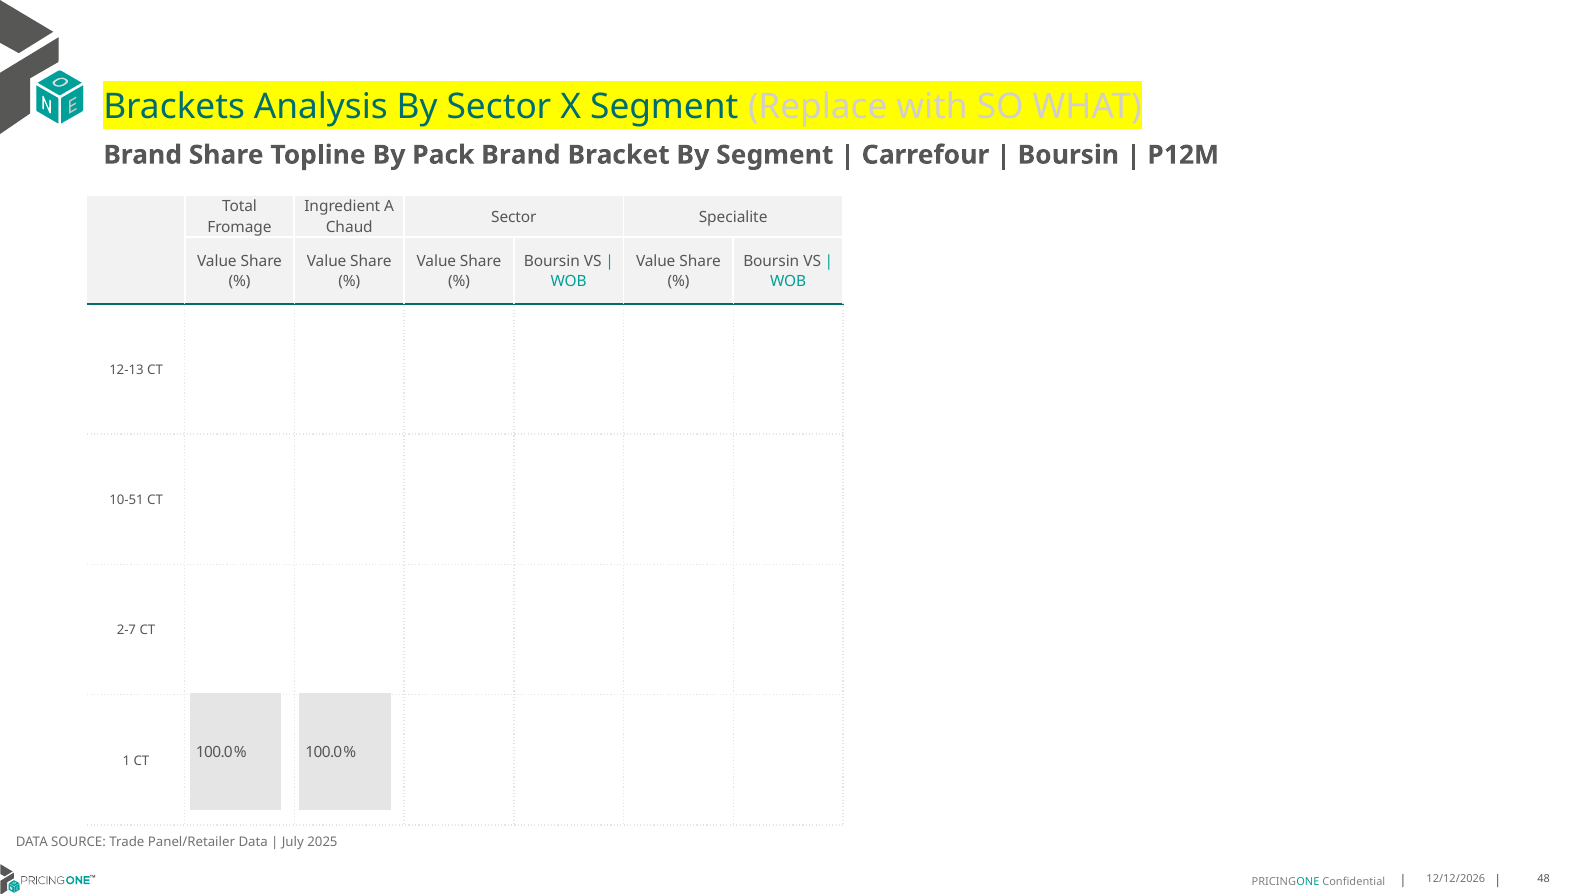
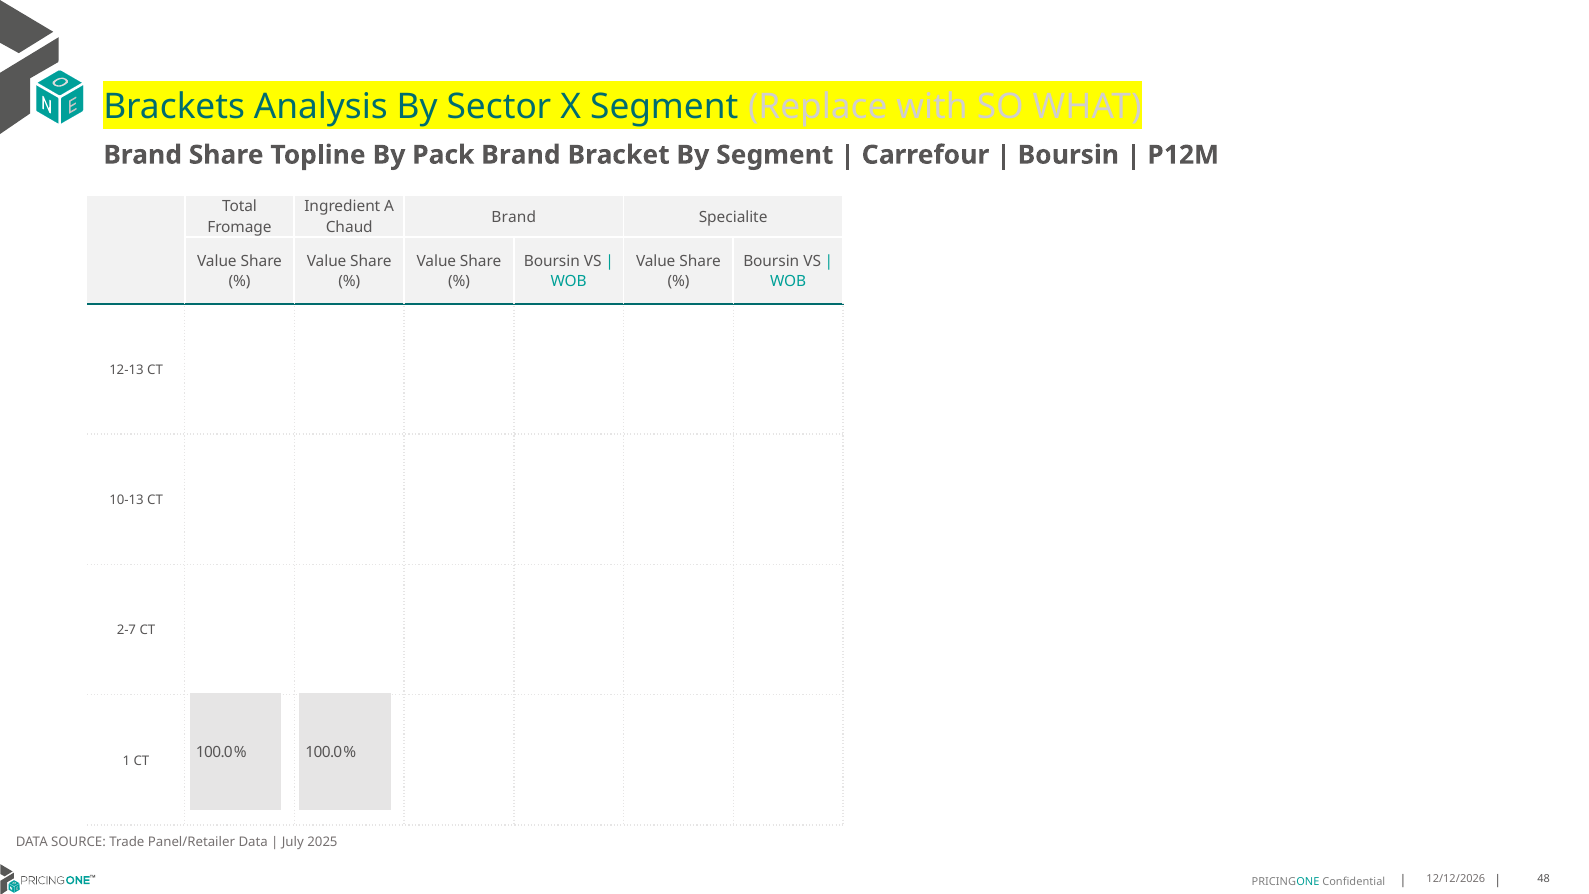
Sector at (514, 217): Sector -> Brand
10-51: 10-51 -> 10-13
